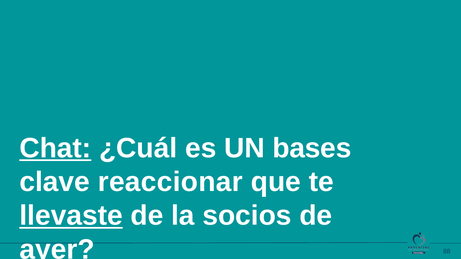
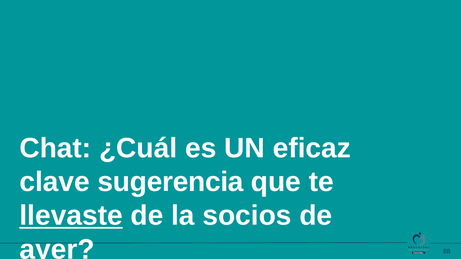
Chat underline: present -> none
bases: bases -> eficaz
reaccionar: reaccionar -> sugerencia
